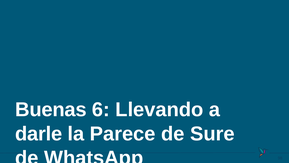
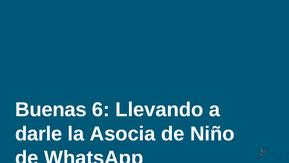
Parece: Parece -> Asocia
Sure: Sure -> Niño
